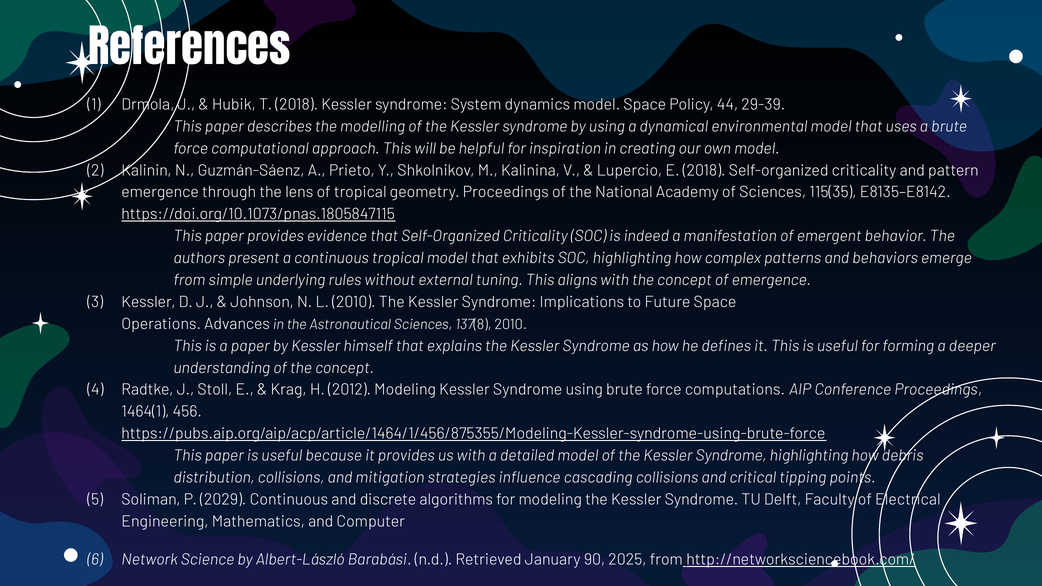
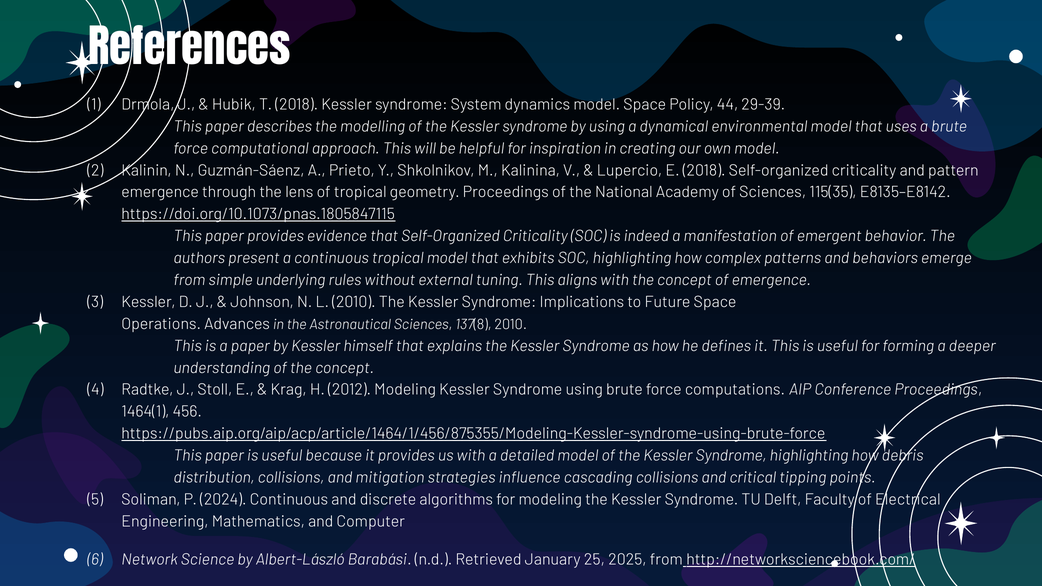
2029: 2029 -> 2024
90: 90 -> 25
